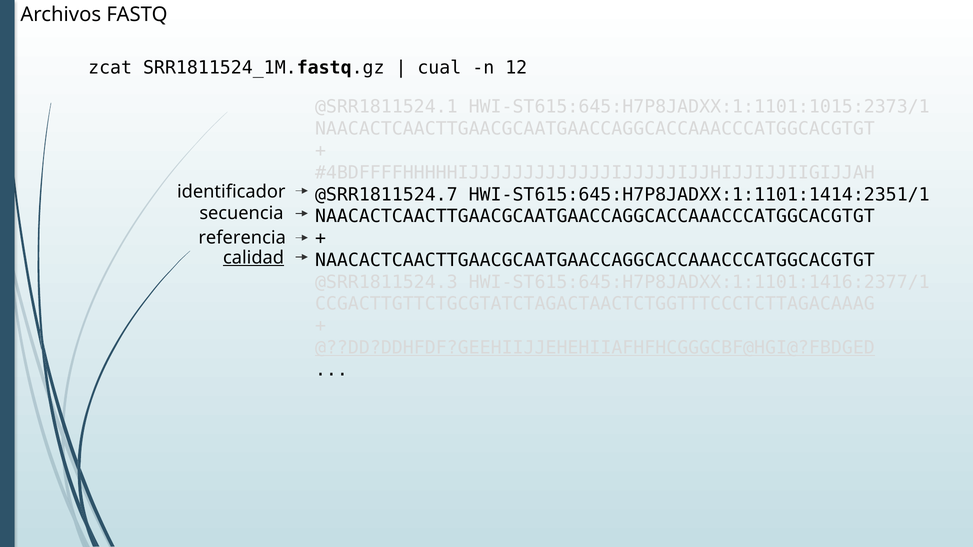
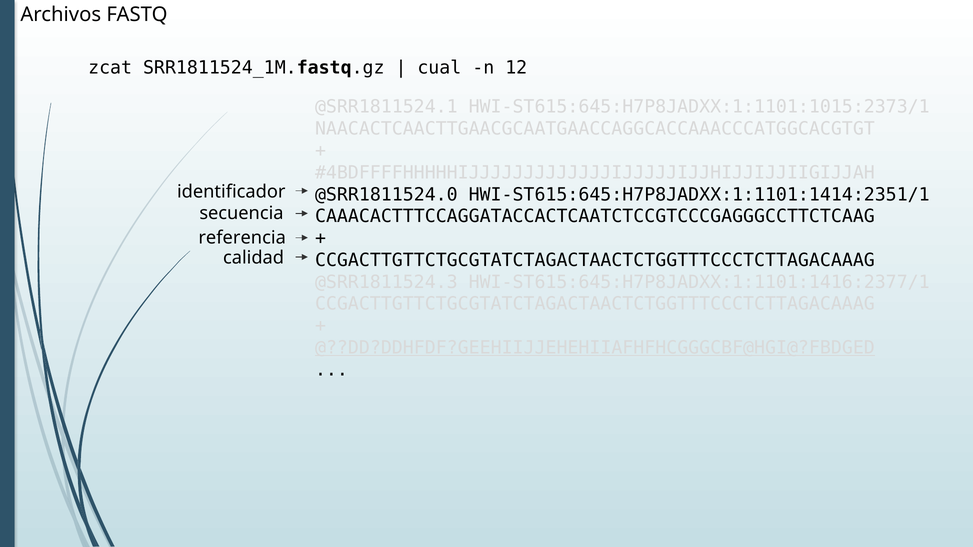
@SRR1811524.7: @SRR1811524.7 -> @SRR1811524.0
NAACACTCAACTTGAACGCAATGAACCAGGCACCAAACCCATGGCACGTGT at (595, 216): NAACACTCAACTTGAACGCAATGAACCAGGCACCAAACCCATGGCACGTGT -> CAAACACTTTCCAGGATACCACTCAATCTCCGTCCCGAGGGCCTTCTCAAG
NAACACTCAACTTGAACGCAATGAACCAGGCACCAAACCCATGGCACGTGT at (595, 260): NAACACTCAACTTGAACGCAATGAACCAGGCACCAAACCCATGGCACGTGT -> CCGACTTGTTCTGCGTATCTAGACTAACTCTGGTTTCCCTCTTAGACAAAG
calidad underline: present -> none
